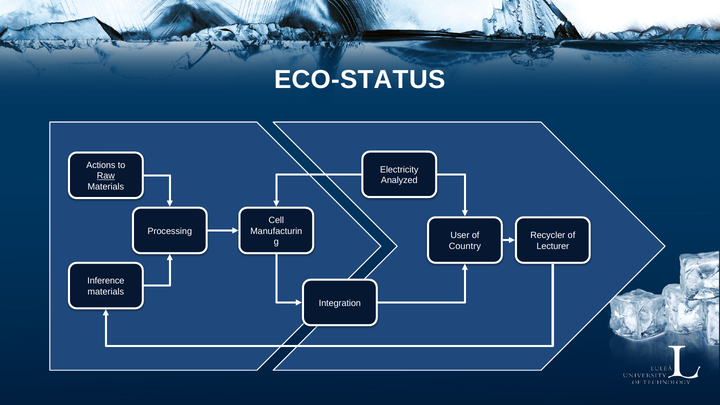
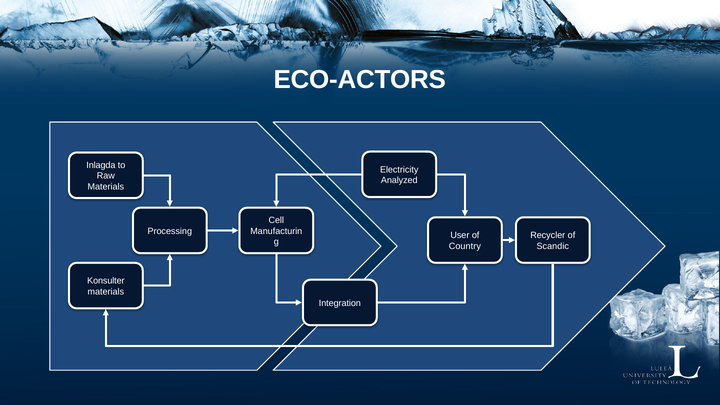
ECO-STATUS: ECO-STATUS -> ECO-ACTORS
Actions: Actions -> Inlagda
Raw underline: present -> none
Lecturer: Lecturer -> Scandic
Inference: Inference -> Konsulter
